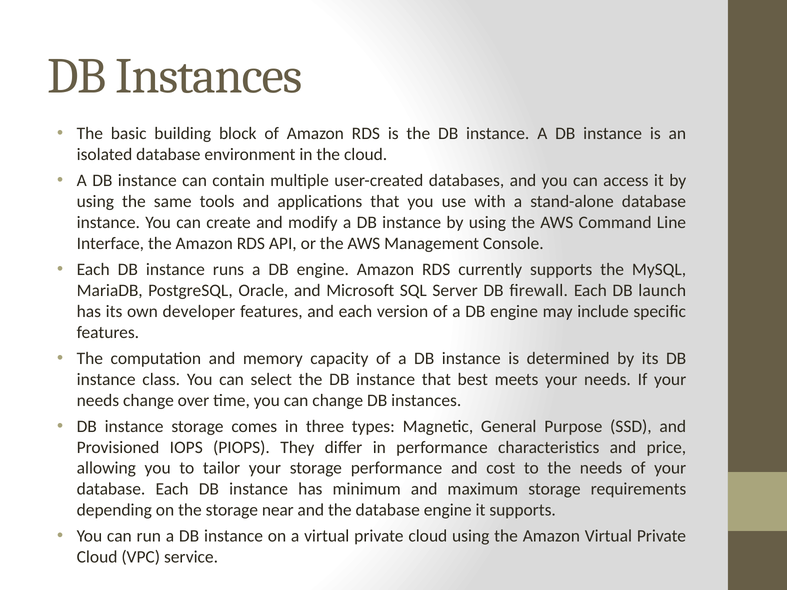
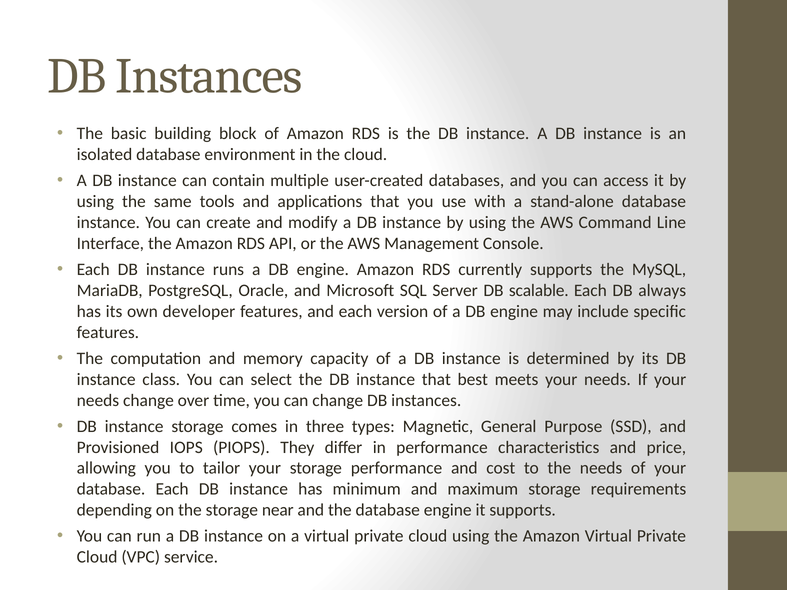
ﬁrewall: ﬁrewall -> scalable
launch: launch -> always
